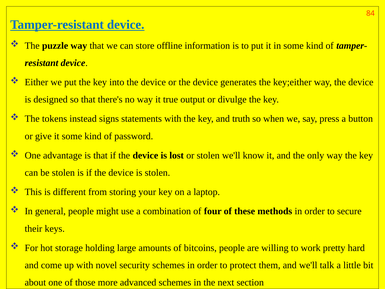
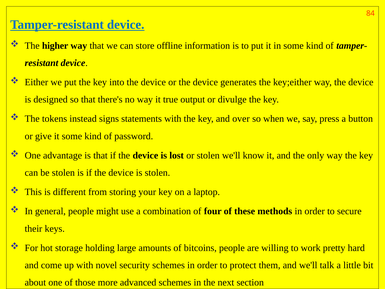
puzzle: puzzle -> higher
truth: truth -> over
